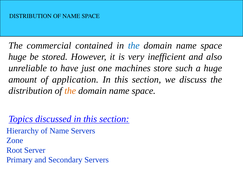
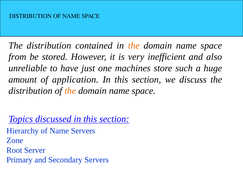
commercial at (49, 46): commercial -> distribution
the at (134, 46) colour: blue -> orange
huge at (17, 57): huge -> from
